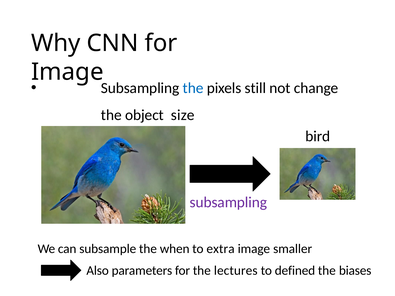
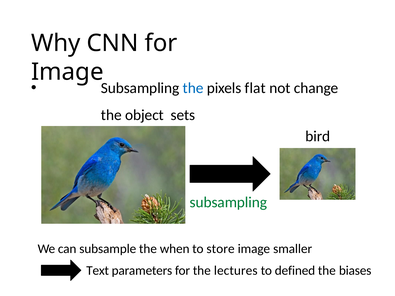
still: still -> flat
size: size -> sets
subsampling at (228, 202) colour: purple -> green
extra: extra -> store
Also: Also -> Text
